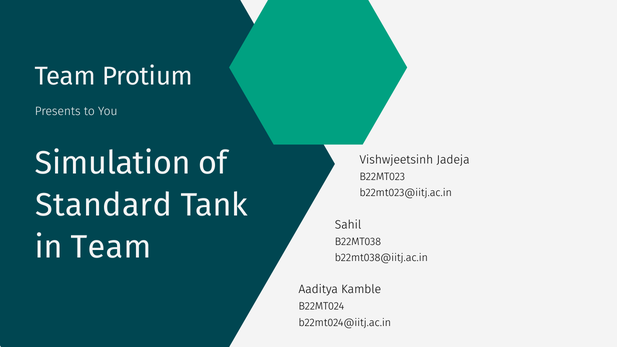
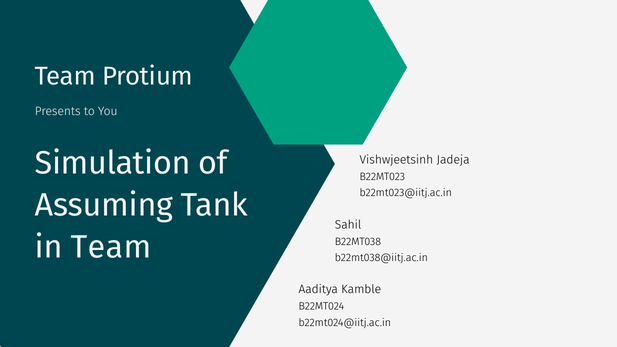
Standard: Standard -> Assuming
